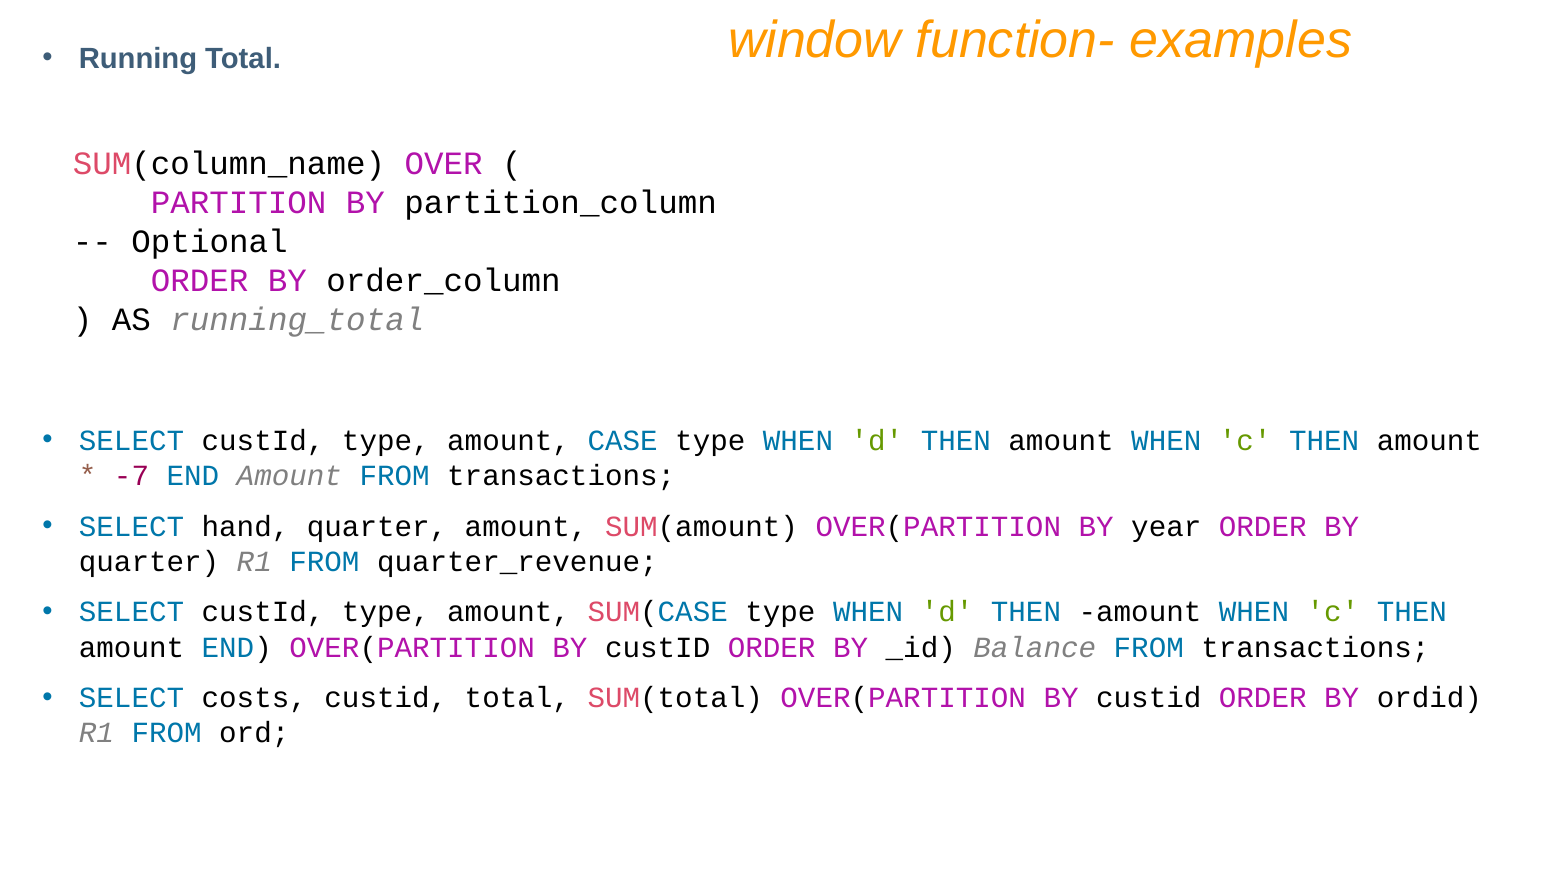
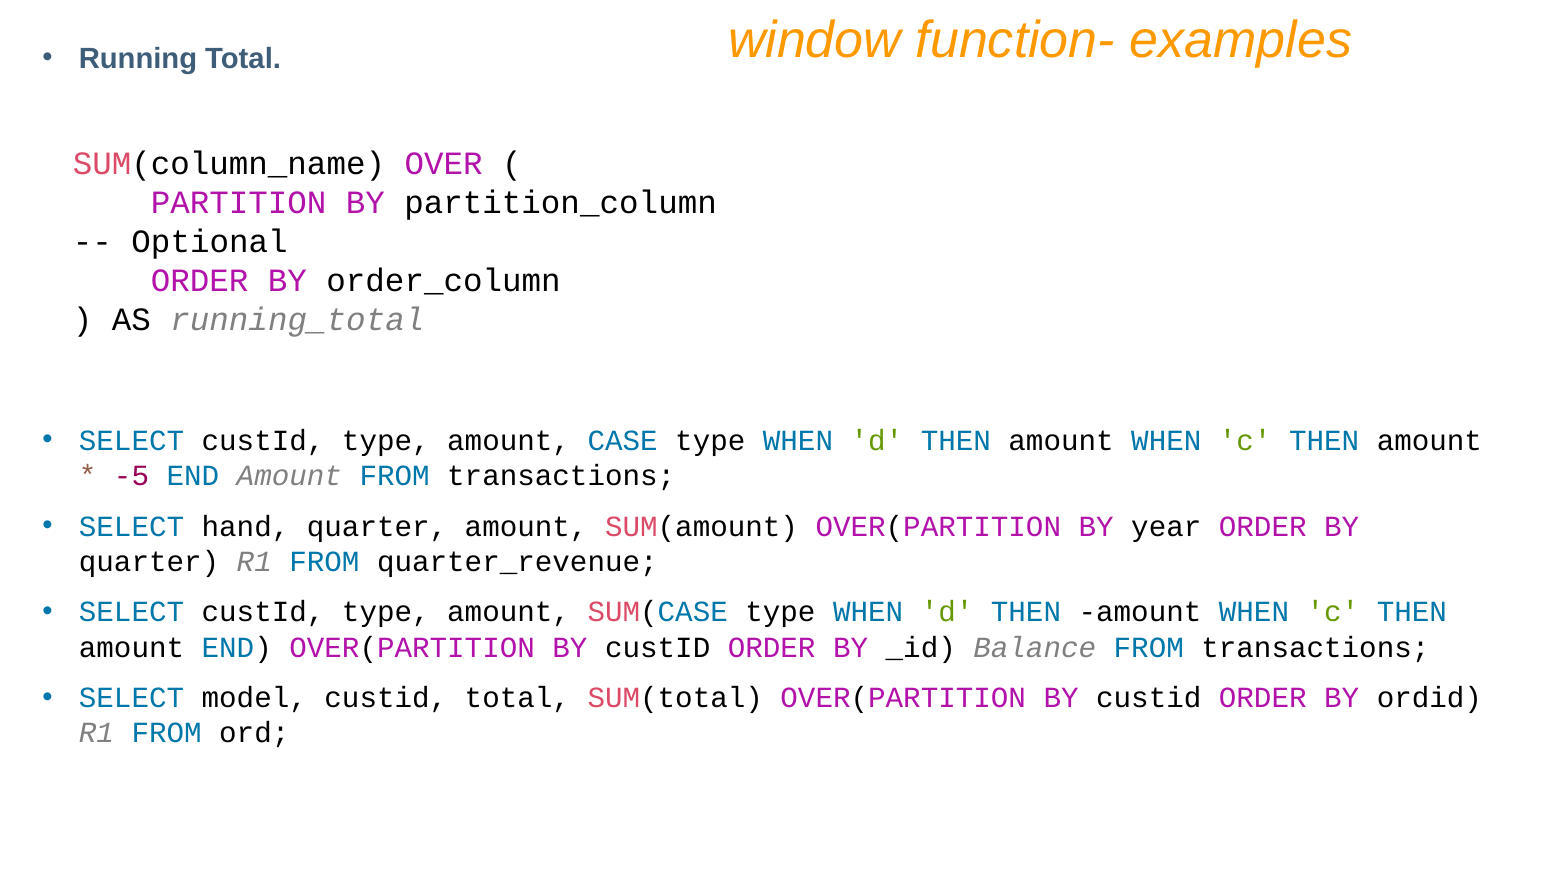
-7: -7 -> -5
costs: costs -> model
